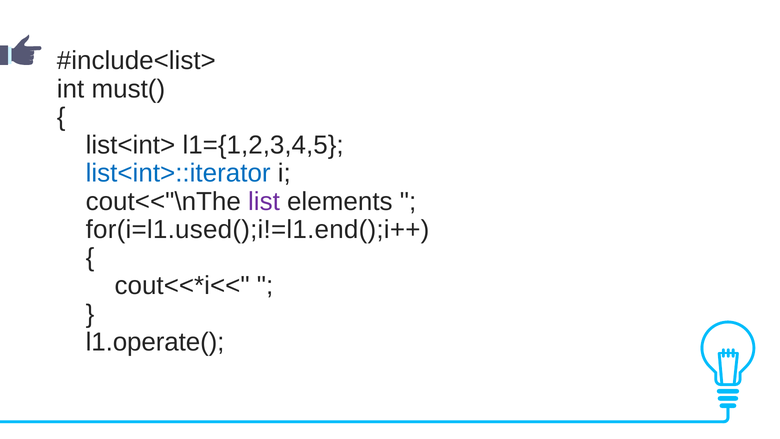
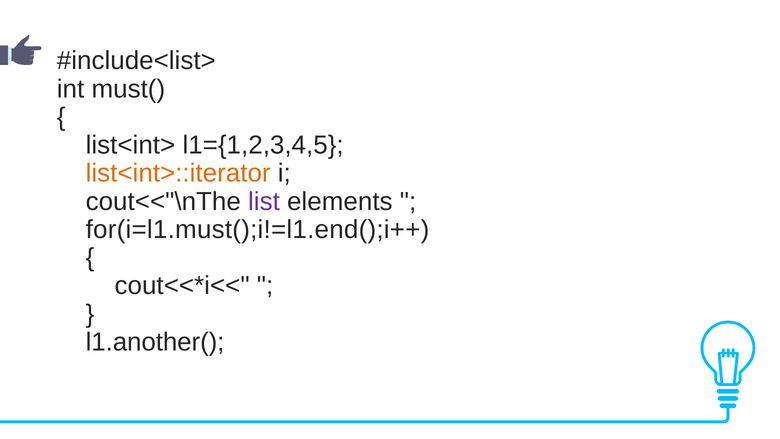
list<int>::iterator colour: blue -> orange
for(i=l1.used();i!=l1.end();i++: for(i=l1.used();i!=l1.end();i++ -> for(i=l1.must();i!=l1.end();i++
l1.operate(: l1.operate( -> l1.another(
